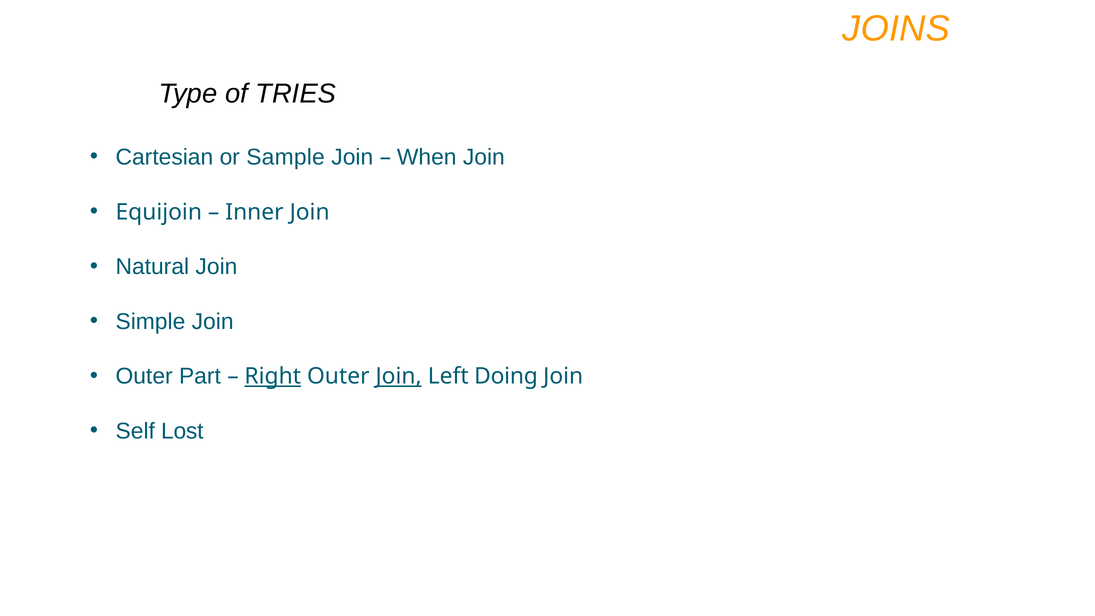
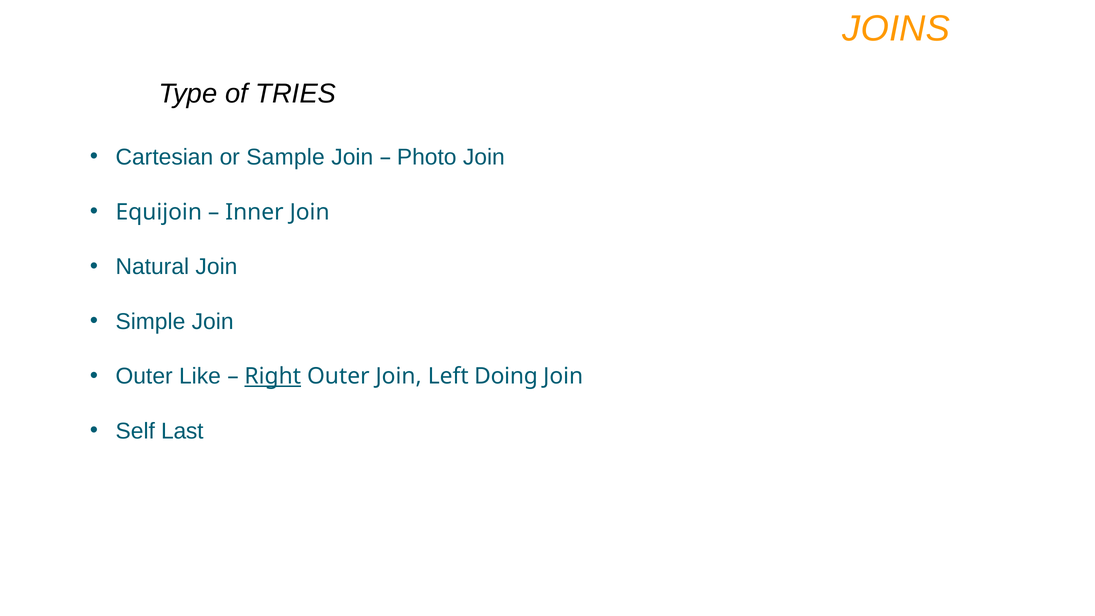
When: When -> Photo
Part: Part -> Like
Join at (399, 376) underline: present -> none
Lost: Lost -> Last
